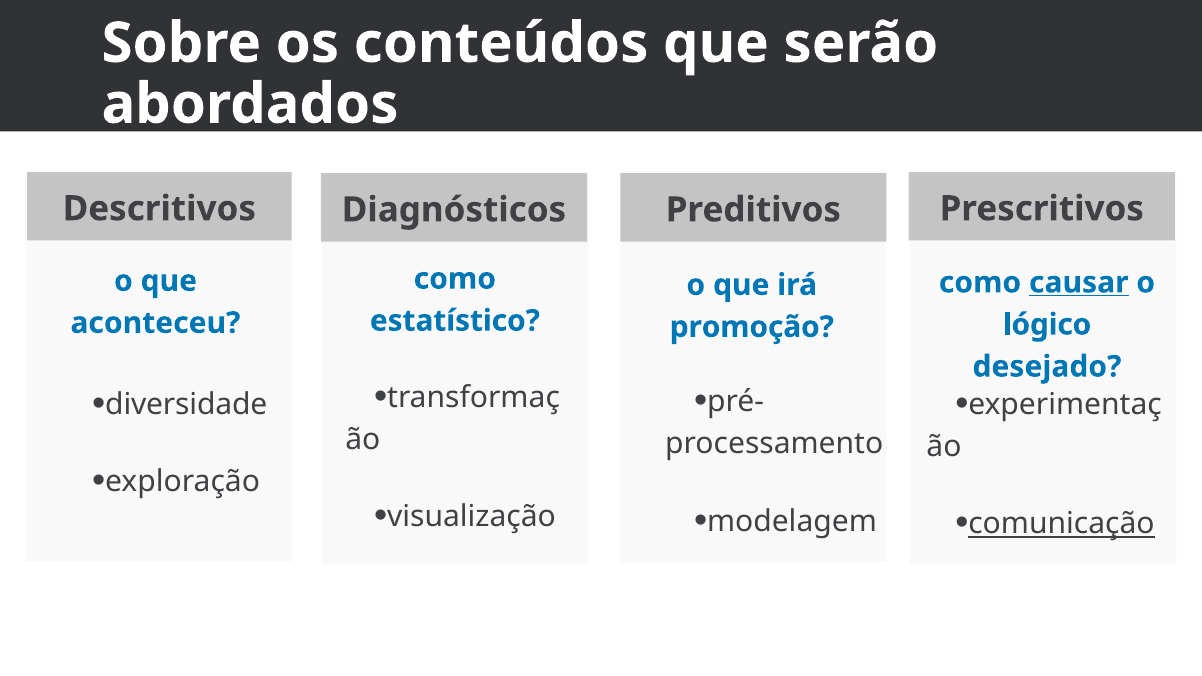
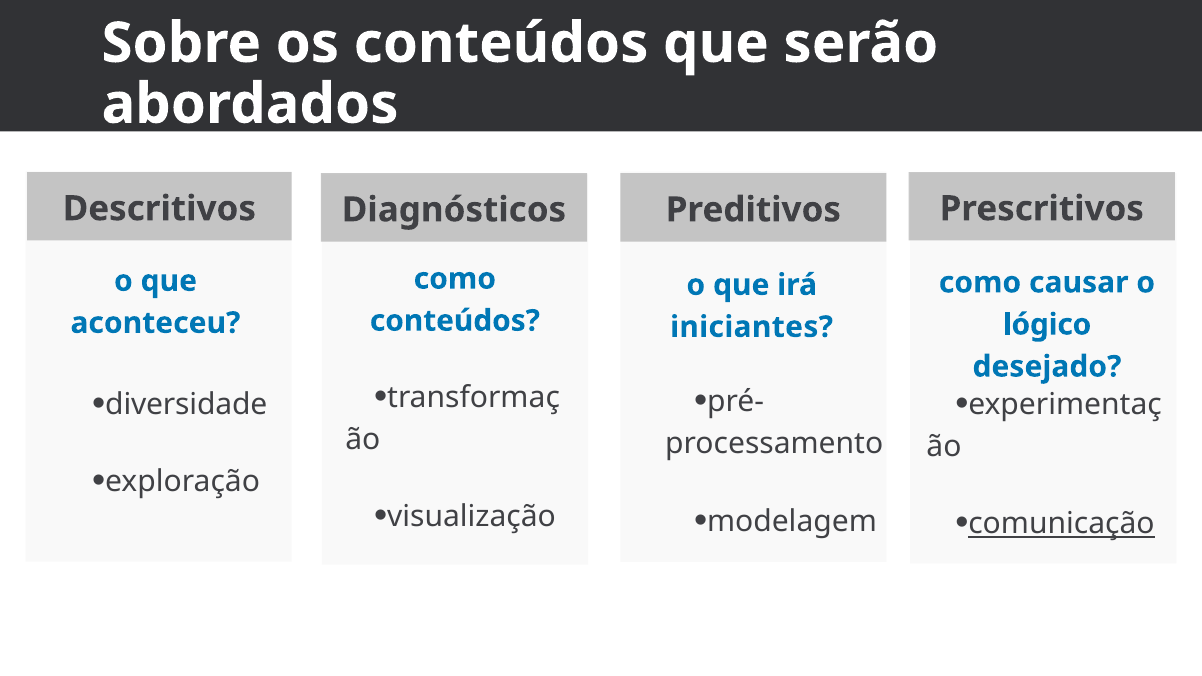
causar underline: present -> none
estatístico at (455, 321): estatístico -> conteúdos
promoção: promoção -> iniciantes
